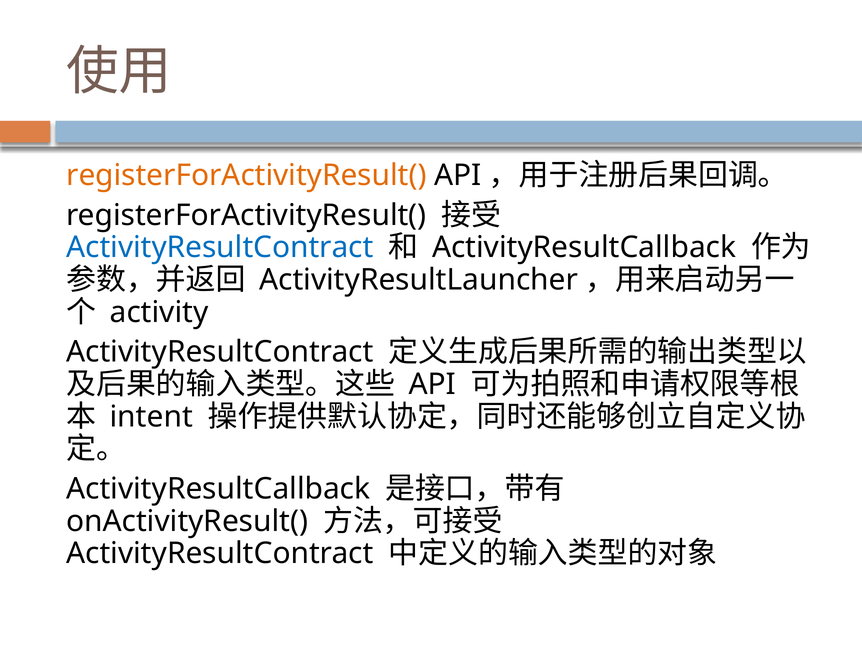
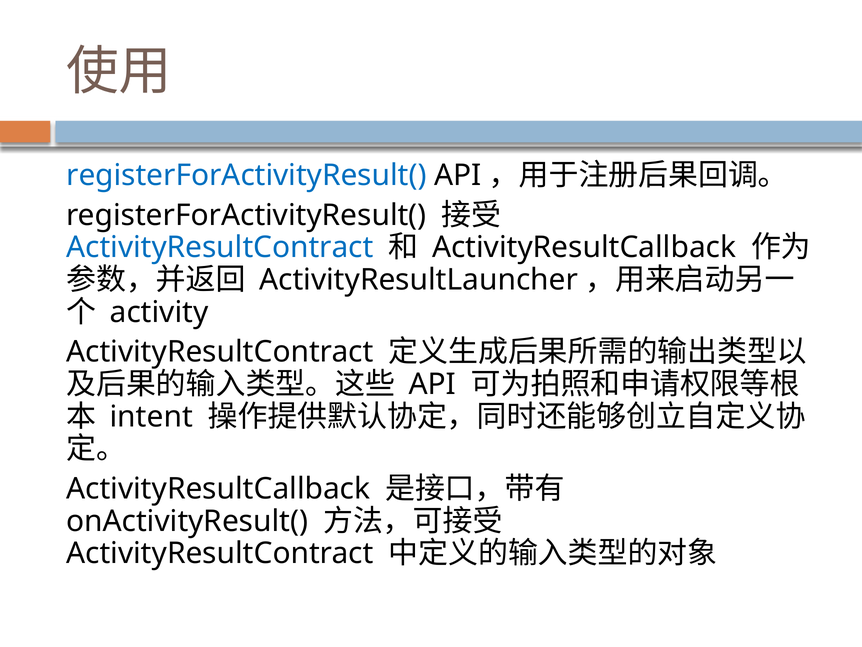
registerForActivityResult( at (246, 175) colour: orange -> blue
